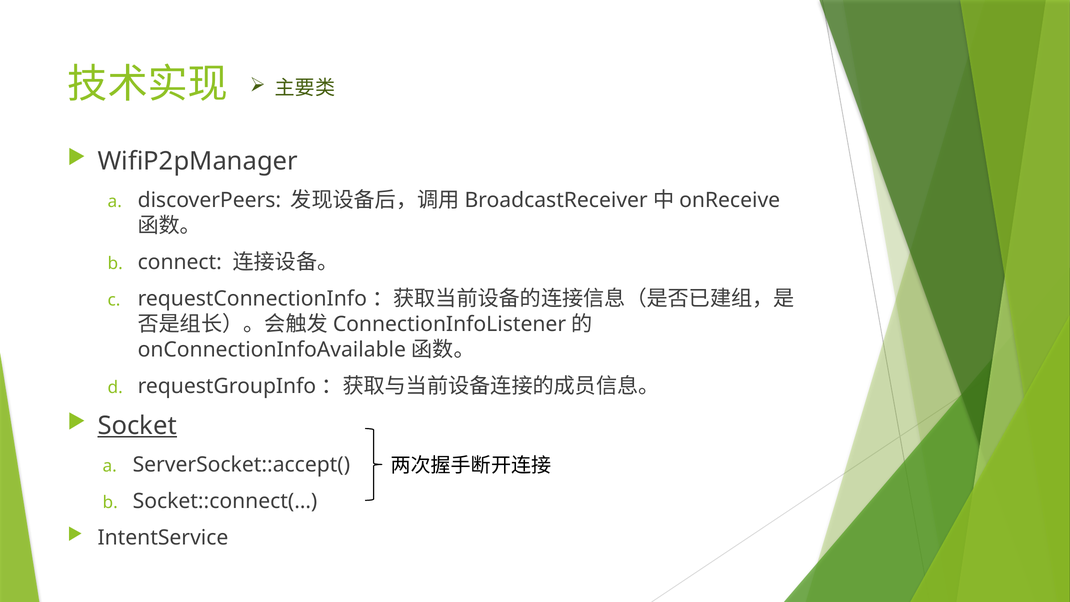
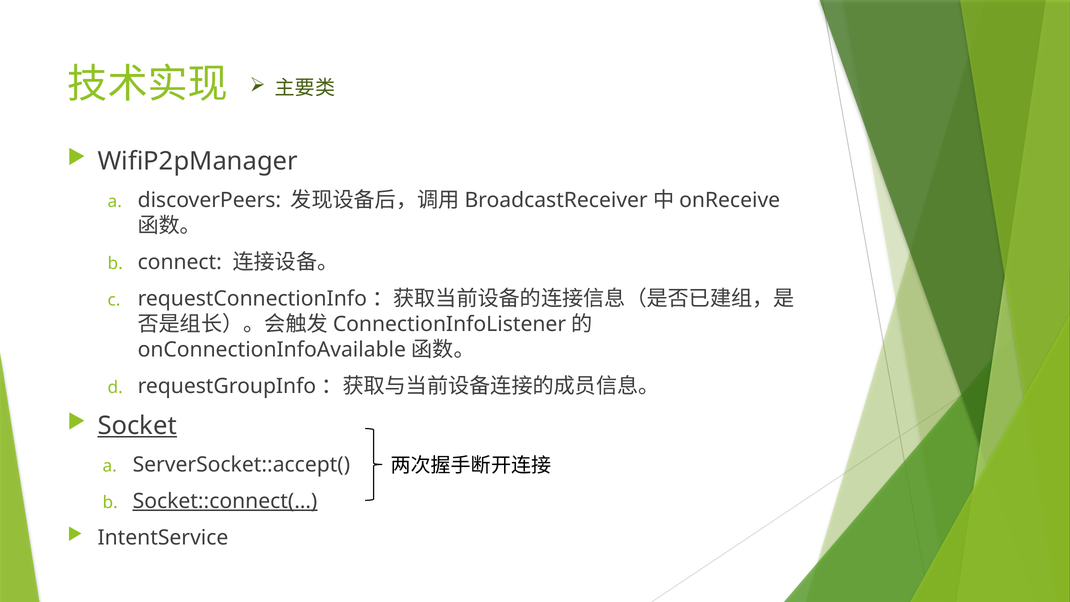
Socket::connect(… underline: none -> present
